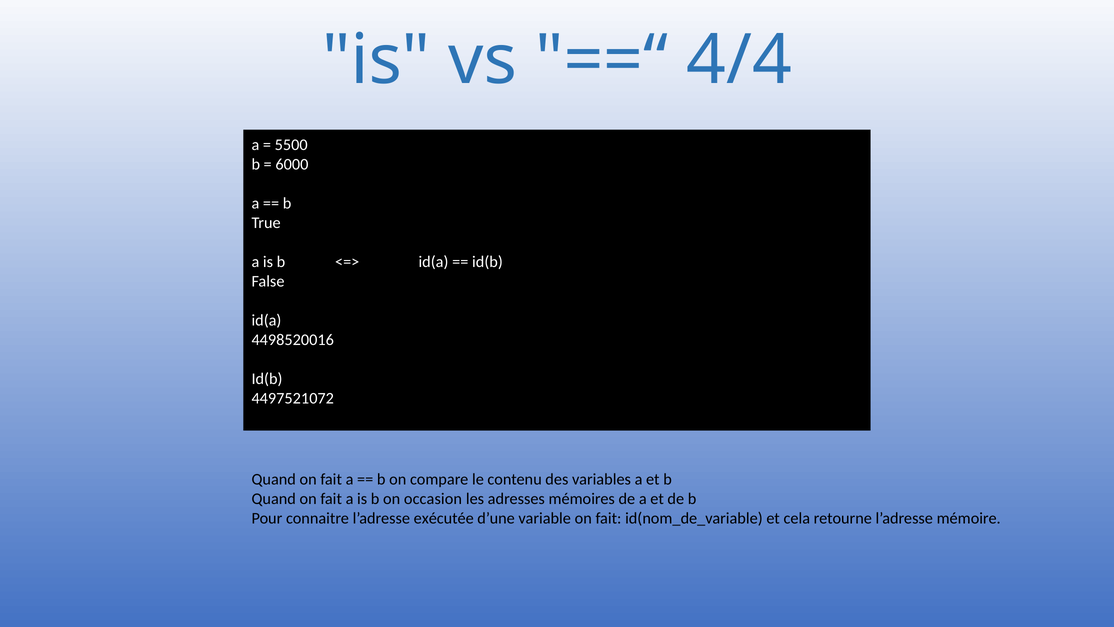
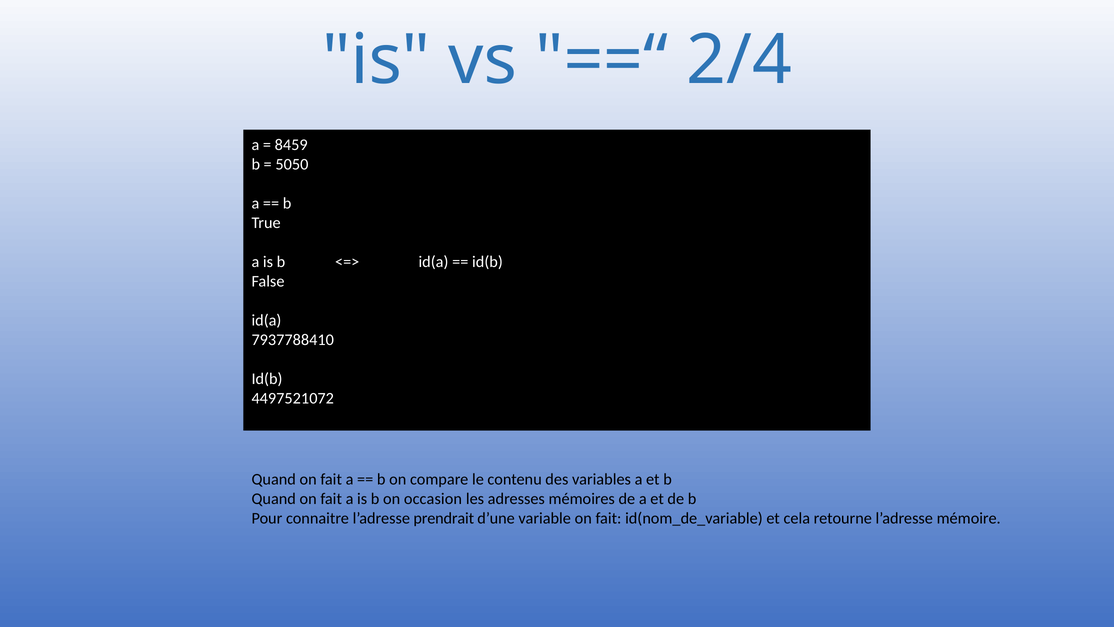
4/4: 4/4 -> 2/4
5500: 5500 -> 8459
6000: 6000 -> 5050
4498520016: 4498520016 -> 7937788410
exécutée: exécutée -> prendrait
